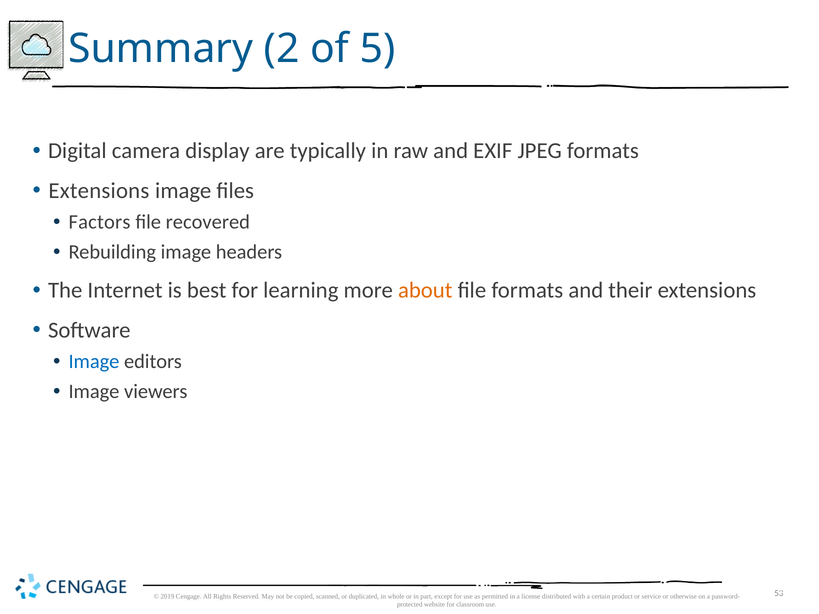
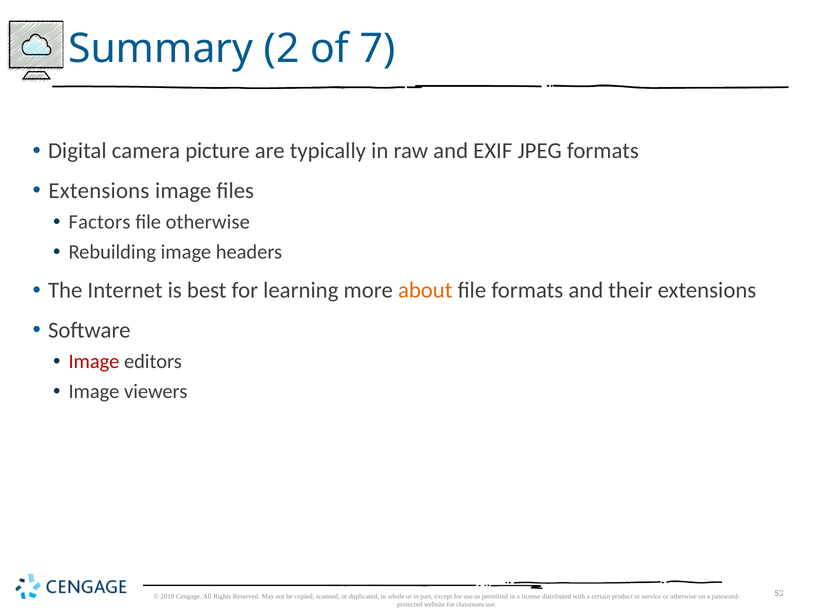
5: 5 -> 7
display: display -> picture
file recovered: recovered -> otherwise
Image at (94, 362) colour: blue -> red
